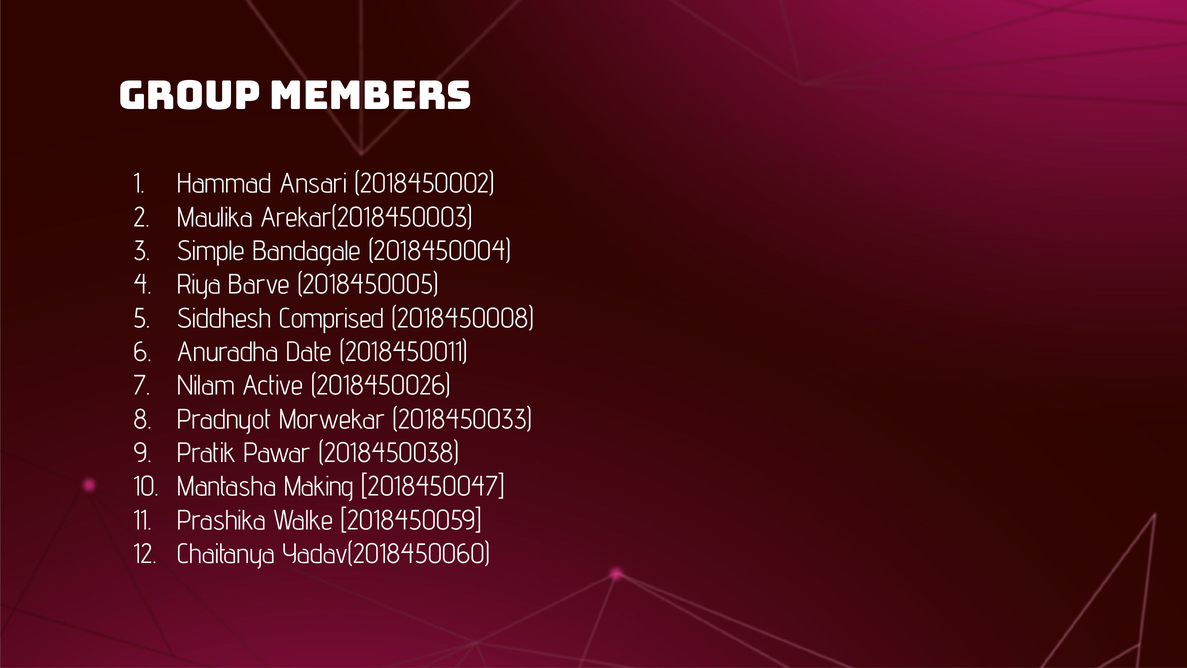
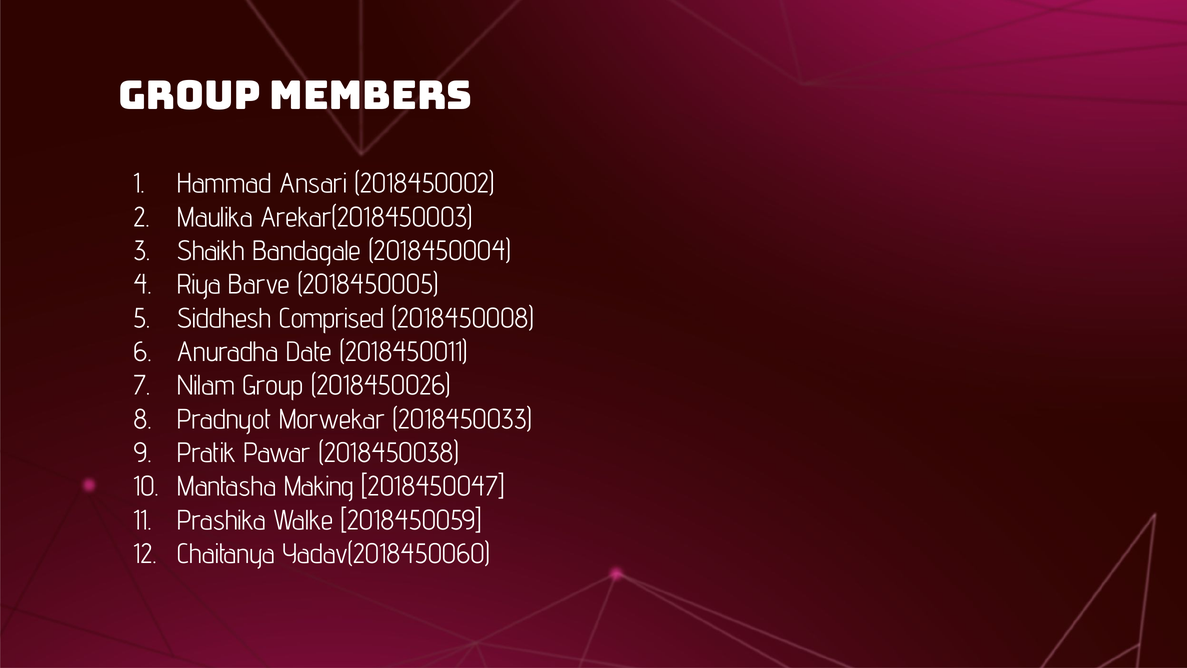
Simple: Simple -> Shaikh
Nilam Active: Active -> Group
